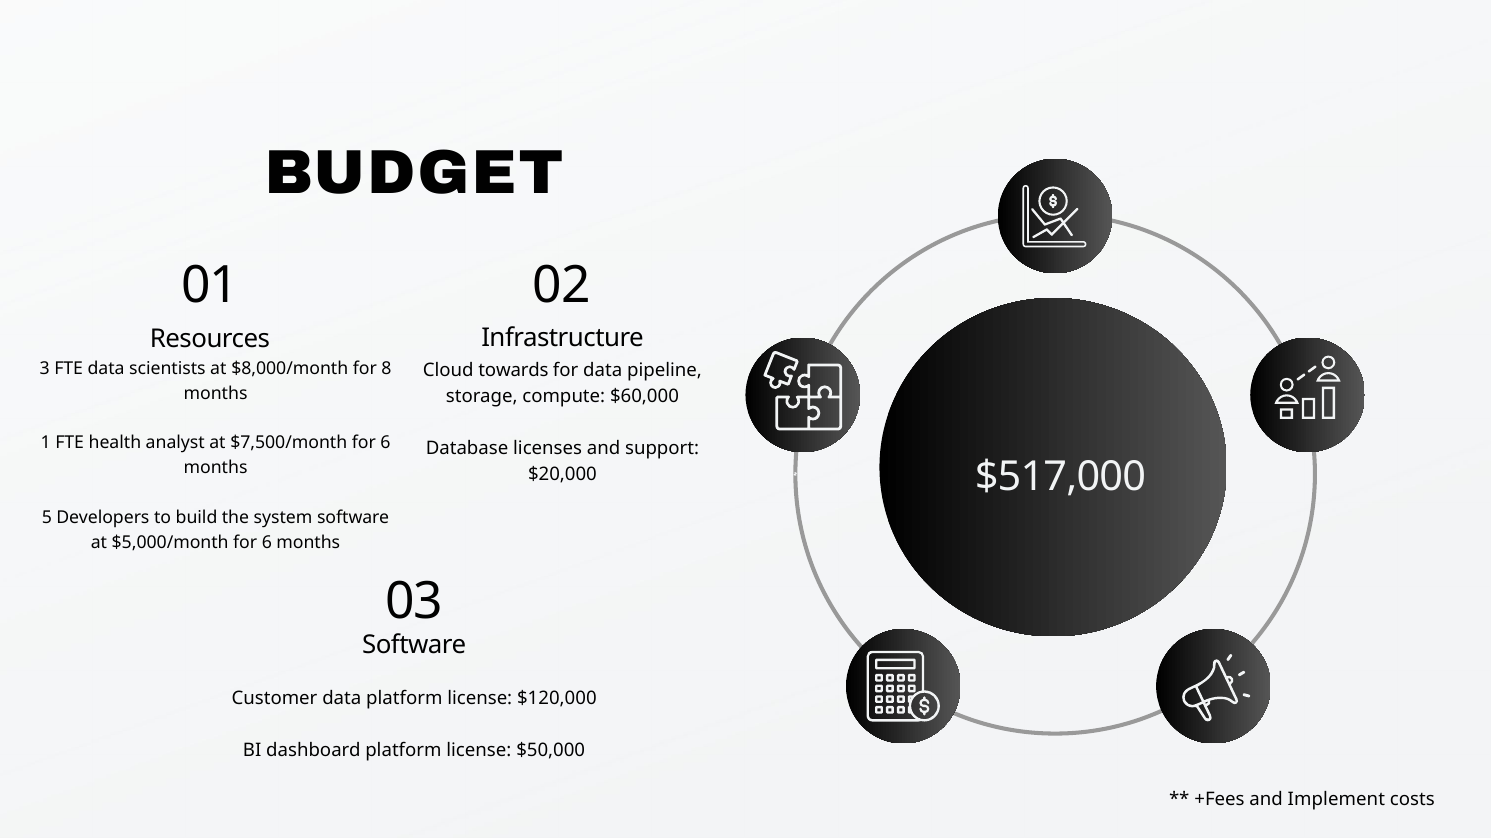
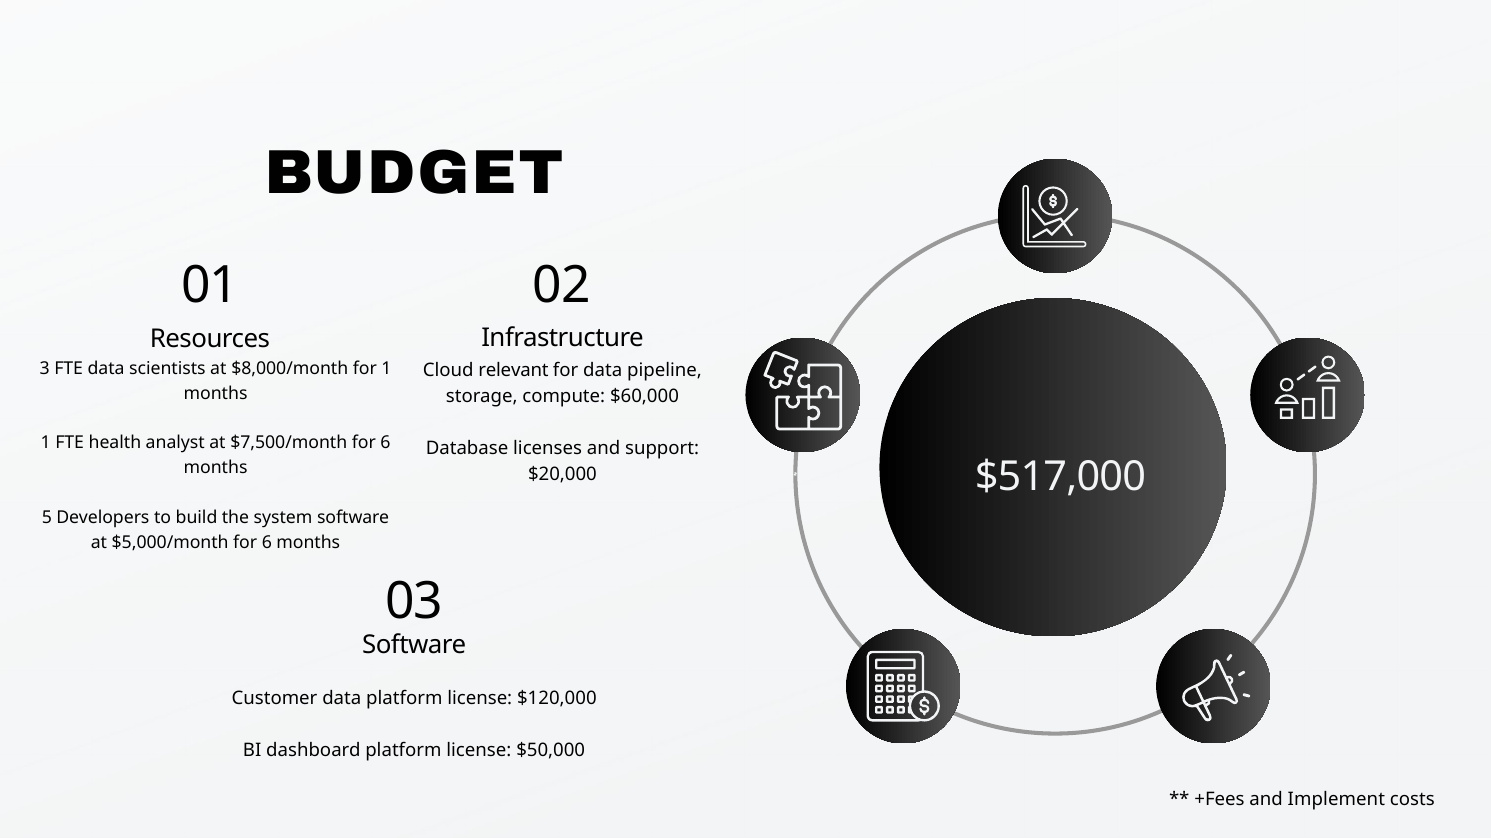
for 8: 8 -> 1
towards: towards -> relevant
